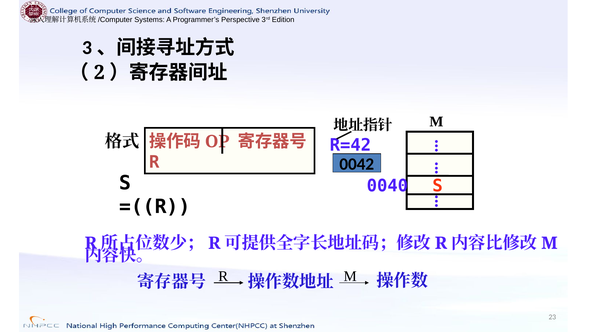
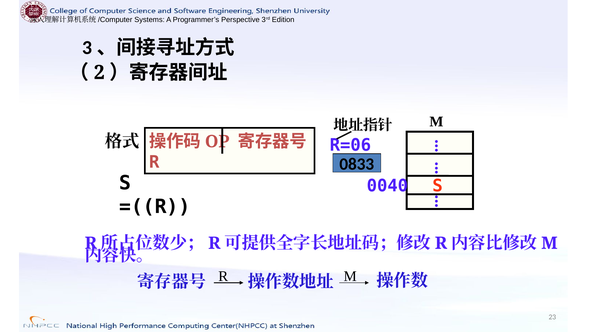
R=42: R=42 -> R=06
0042: 0042 -> 0833
